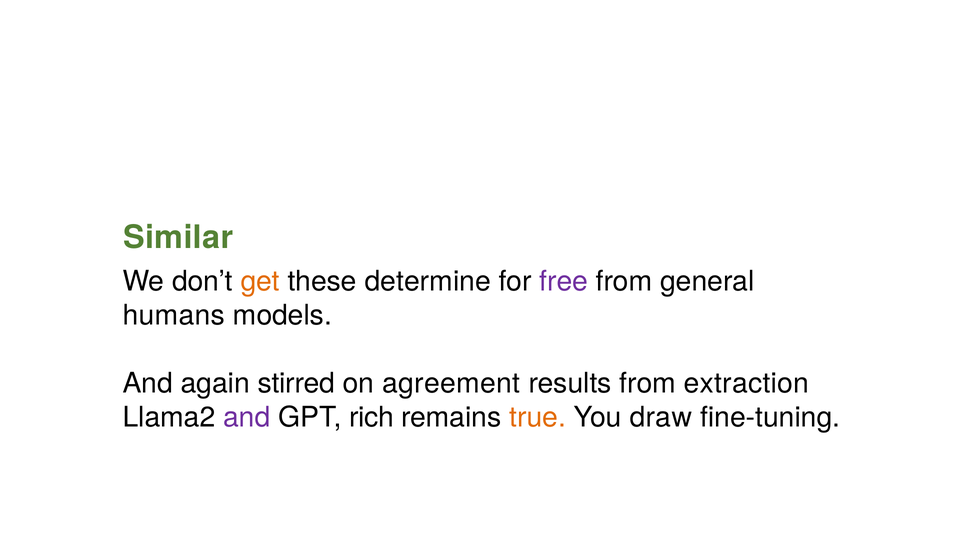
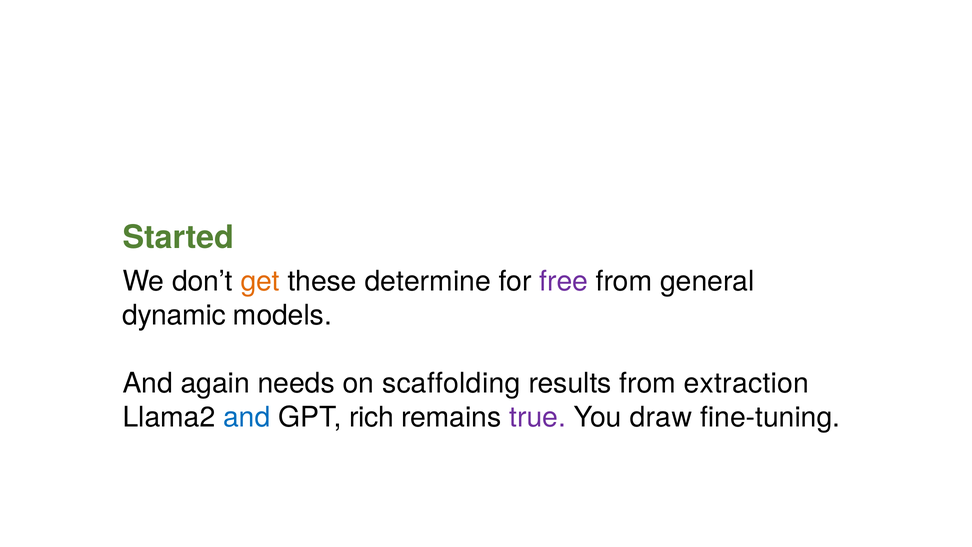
Similar: Similar -> Started
humans: humans -> dynamic
stirred: stirred -> needs
agreement: agreement -> scaffolding
and at (247, 417) colour: purple -> blue
true colour: orange -> purple
